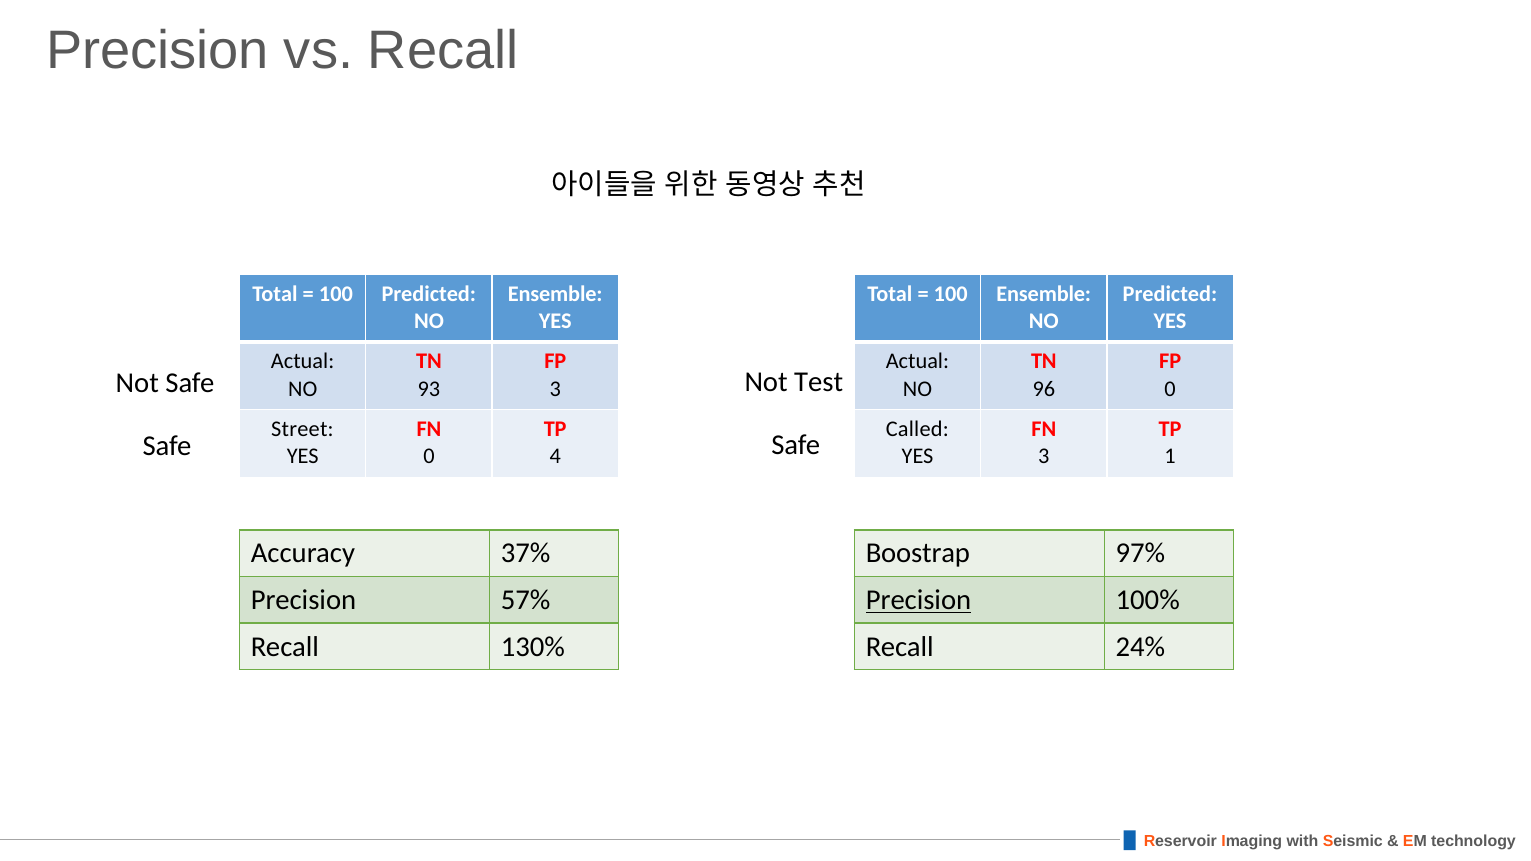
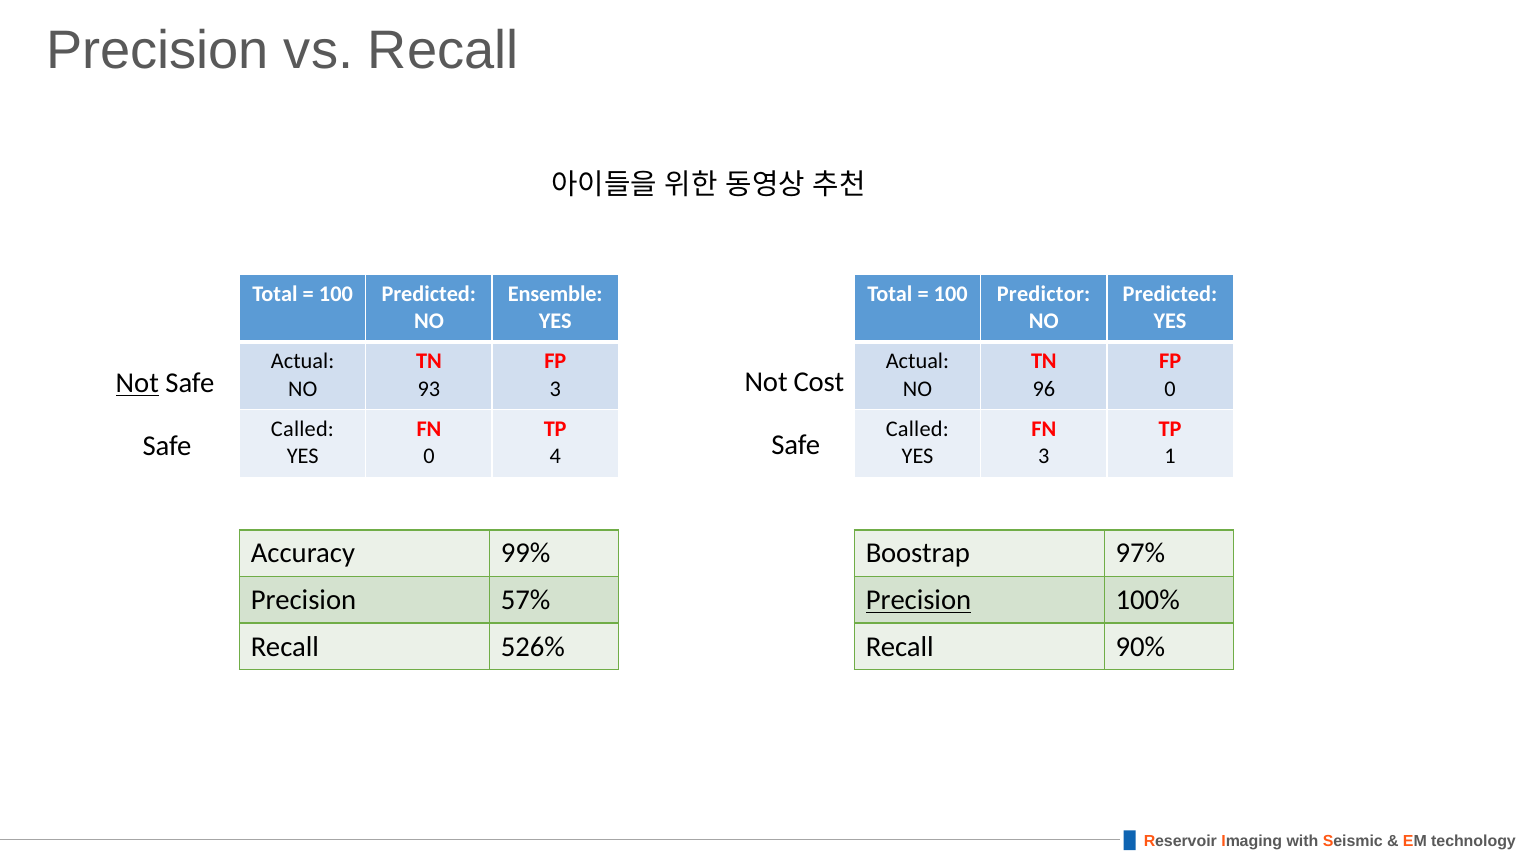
100 Ensemble: Ensemble -> Predictor
Test: Test -> Cost
Not at (137, 383) underline: none -> present
Street at (302, 429): Street -> Called
37%: 37% -> 99%
130%: 130% -> 526%
24%: 24% -> 90%
